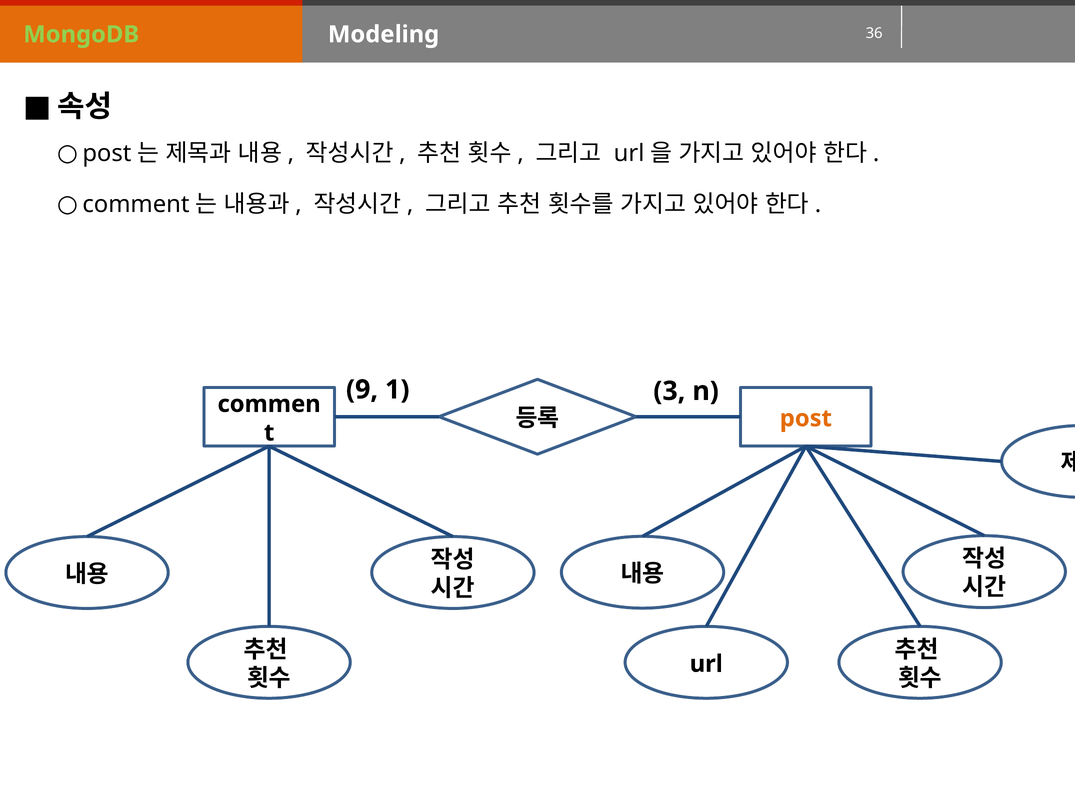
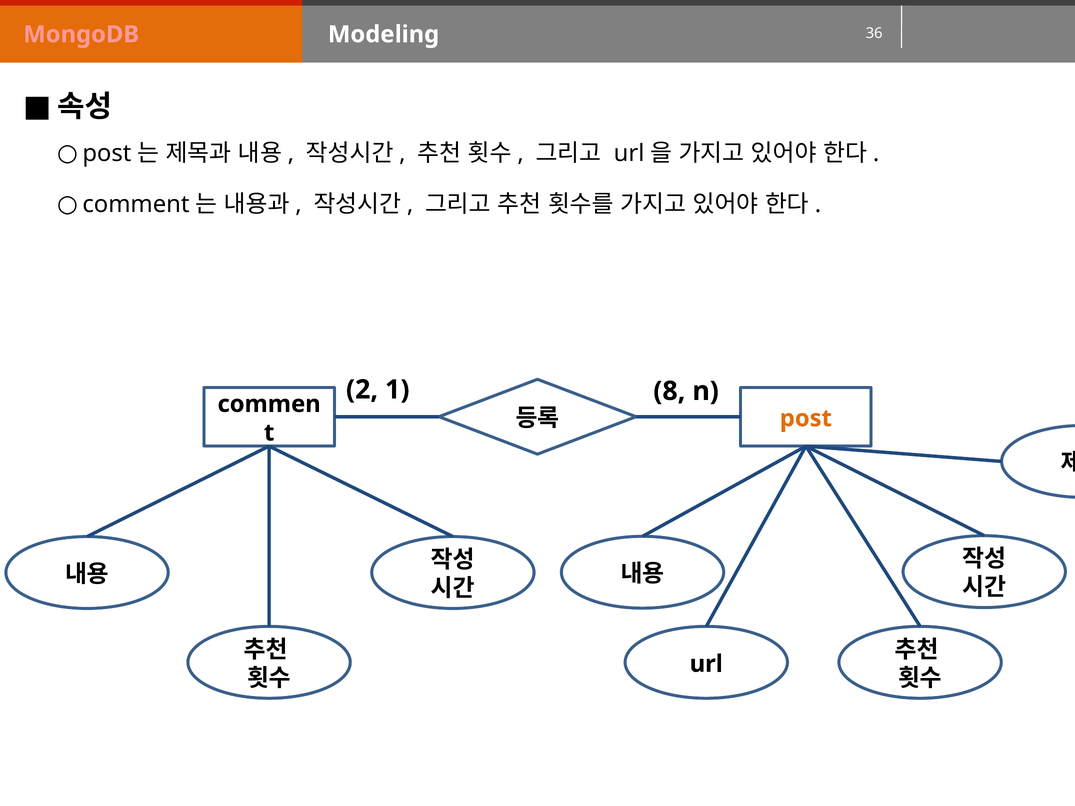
MongoDB colour: light green -> pink
9: 9 -> 2
3: 3 -> 8
